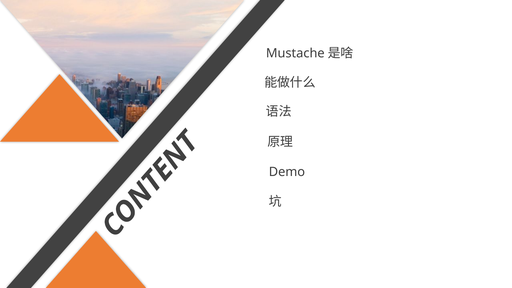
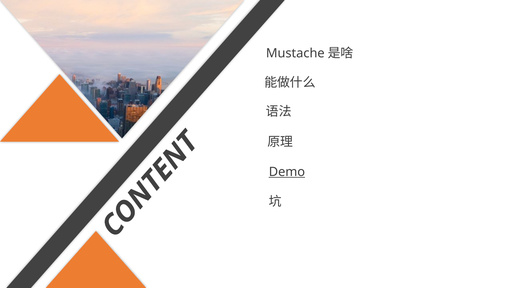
Demo underline: none -> present
